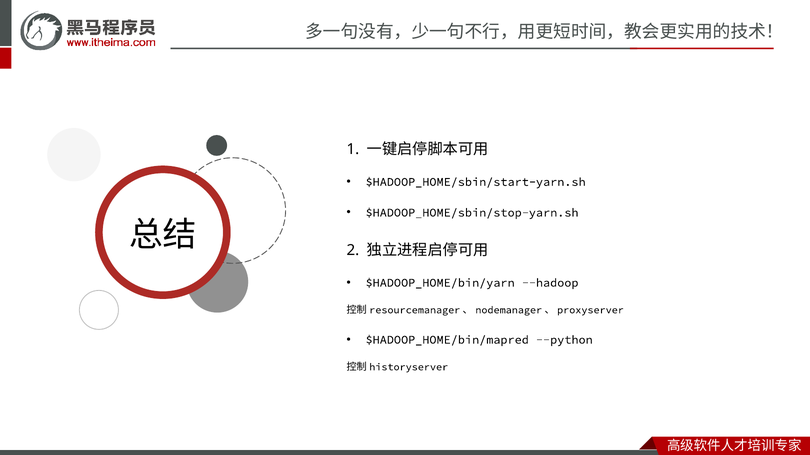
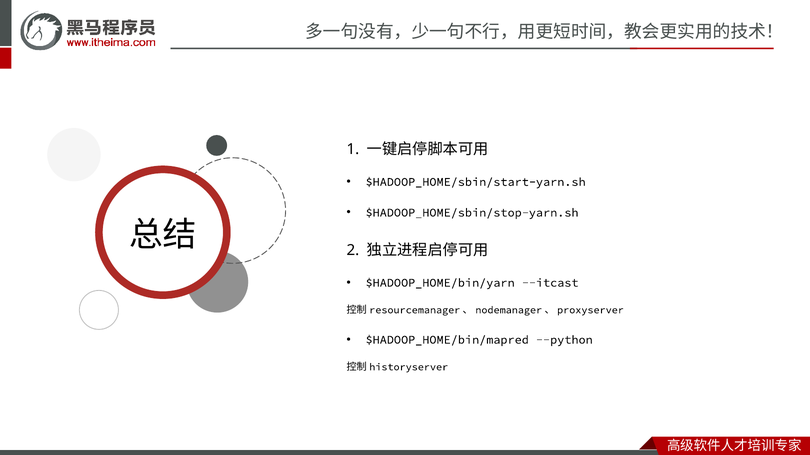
--hadoop: --hadoop -> --itcast
